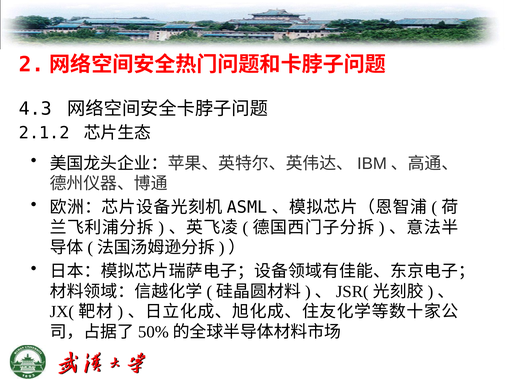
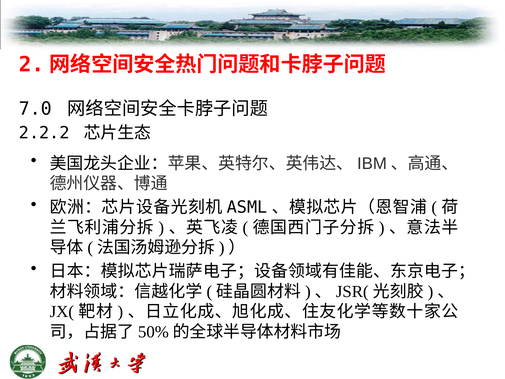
4.3: 4.3 -> 7.0
2.1.2: 2.1.2 -> 2.2.2
